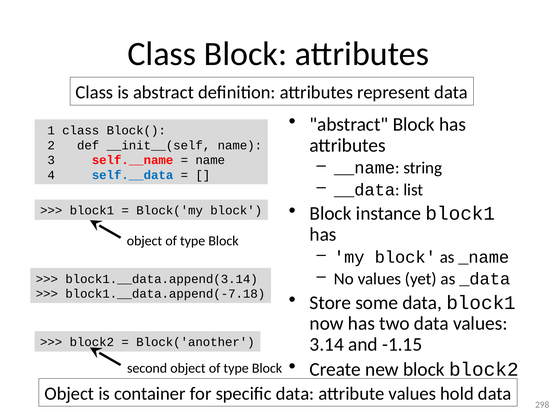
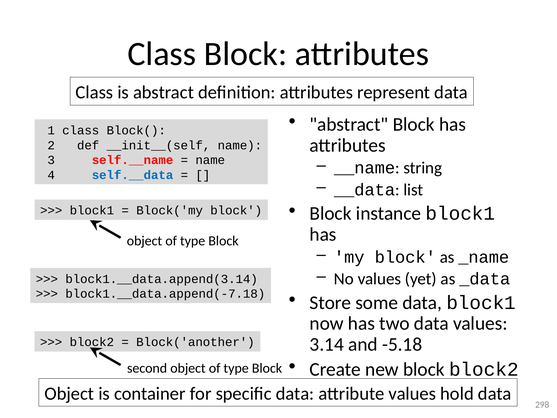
-1.15: -1.15 -> -5.18
